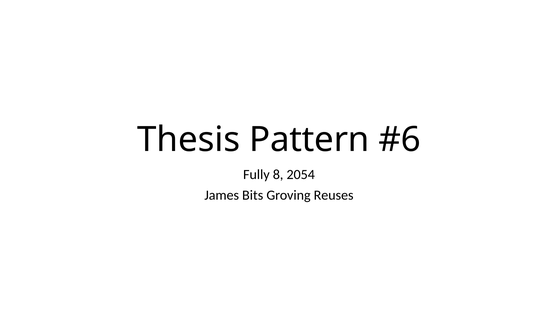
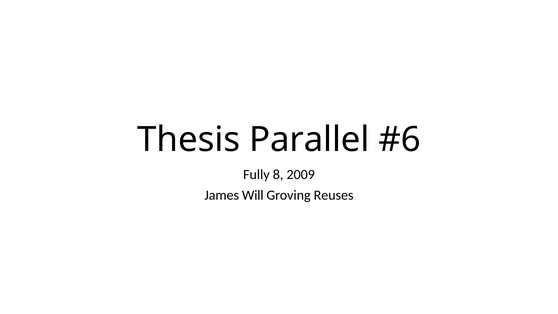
Pattern: Pattern -> Parallel
2054: 2054 -> 2009
Bits: Bits -> Will
